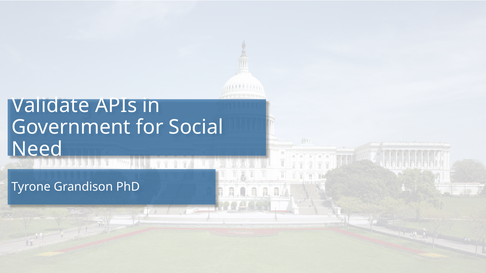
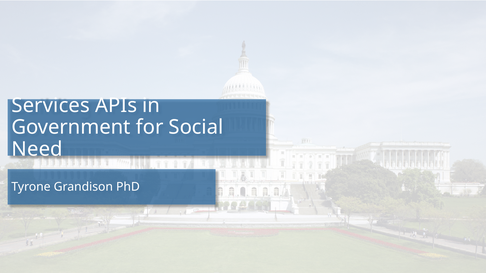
Validate: Validate -> Services
